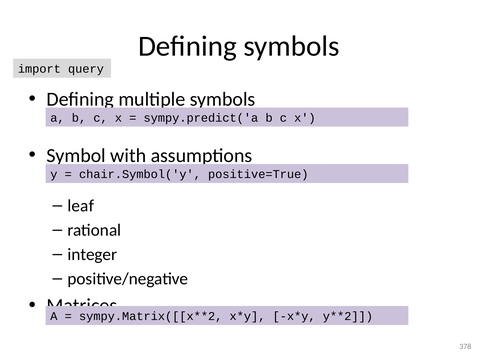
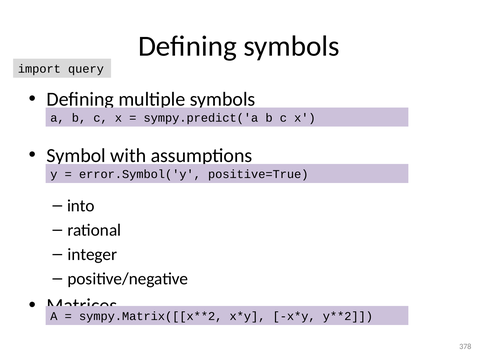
chair.Symbol('y: chair.Symbol('y -> error.Symbol('y
leaf: leaf -> into
